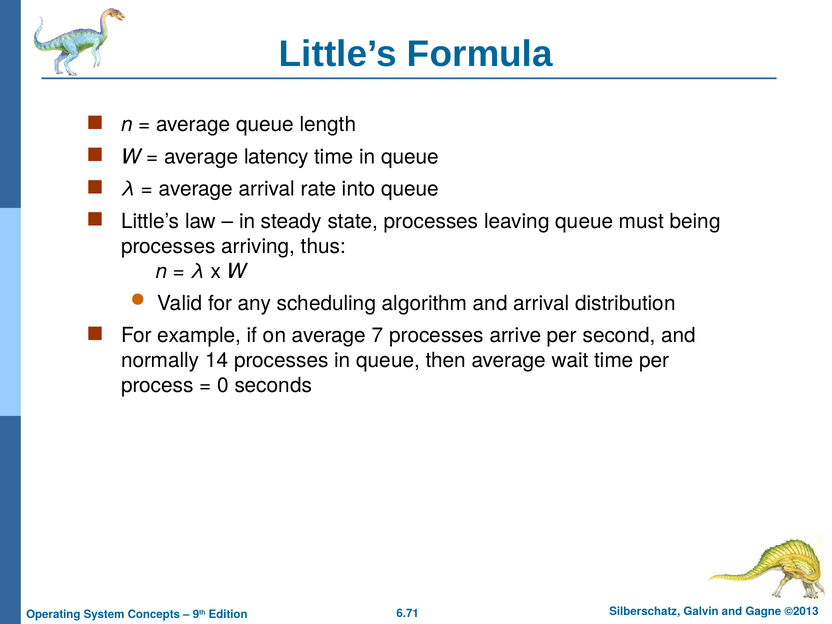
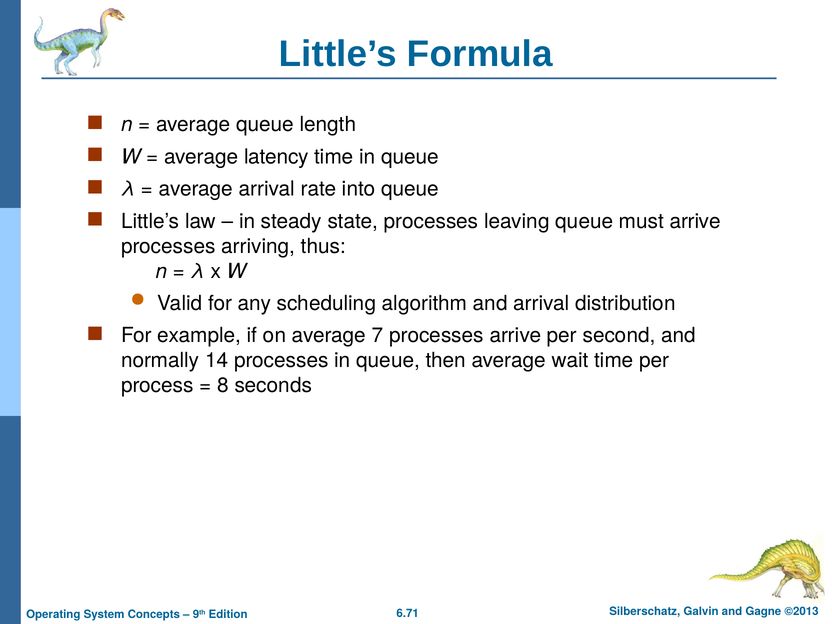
must being: being -> arrive
0: 0 -> 8
